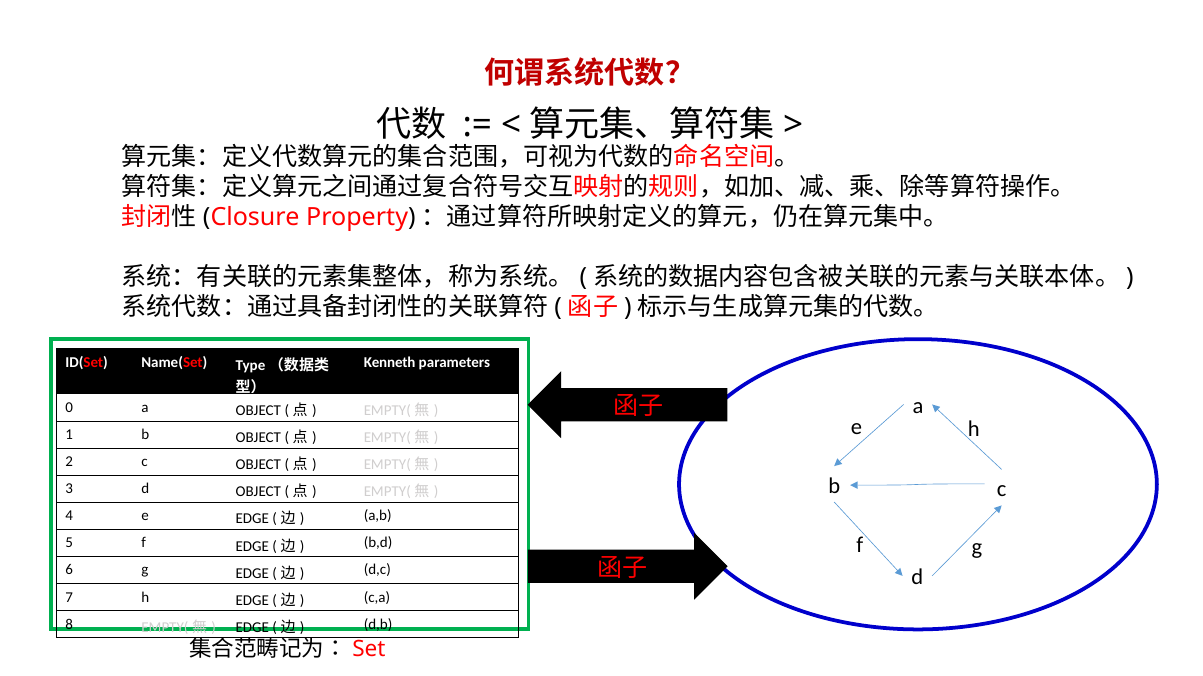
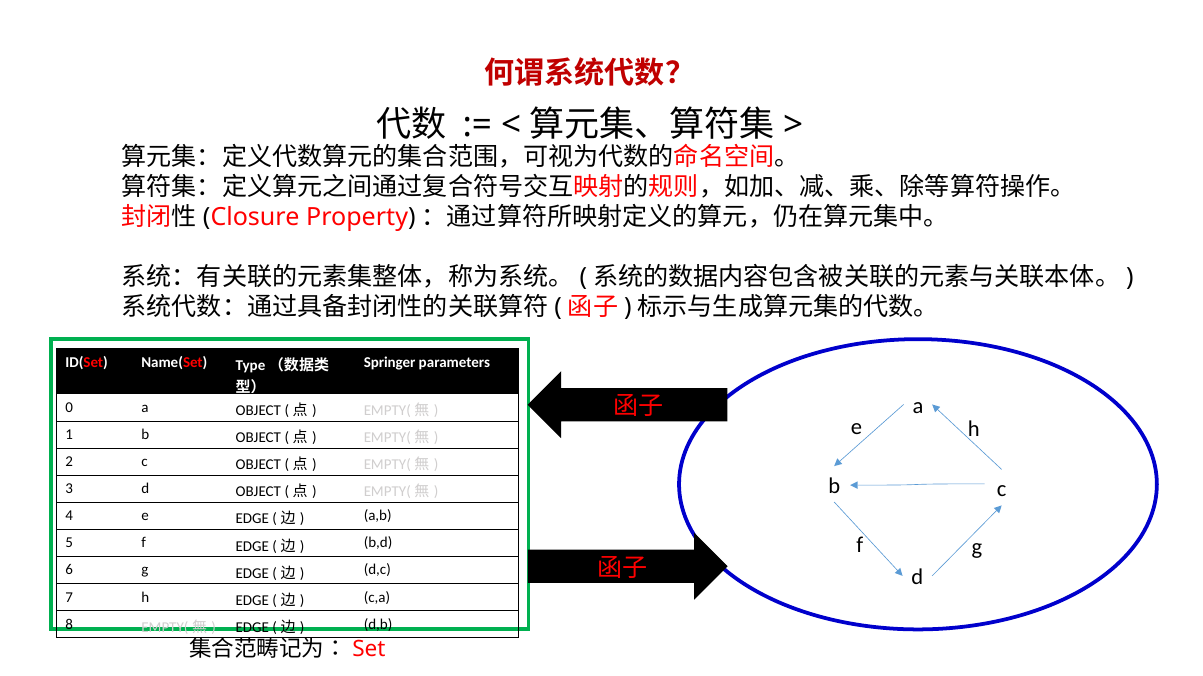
Kenneth: Kenneth -> Springer
